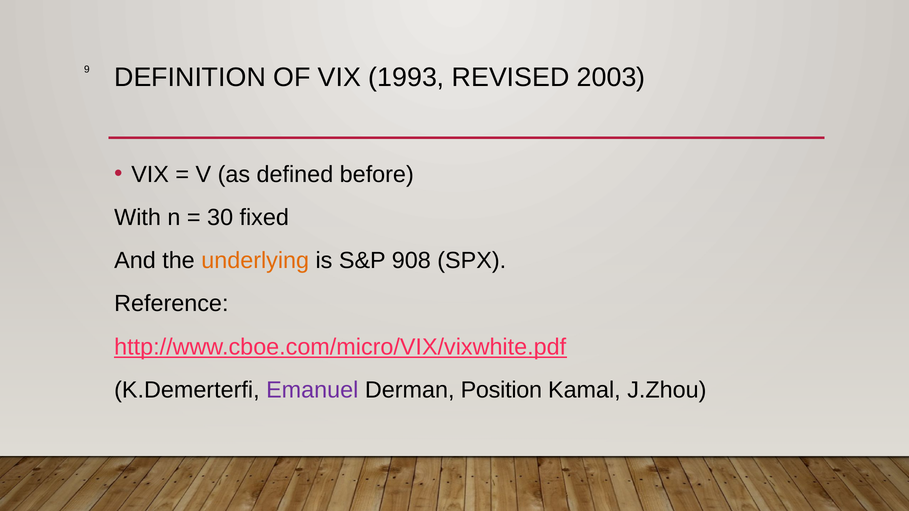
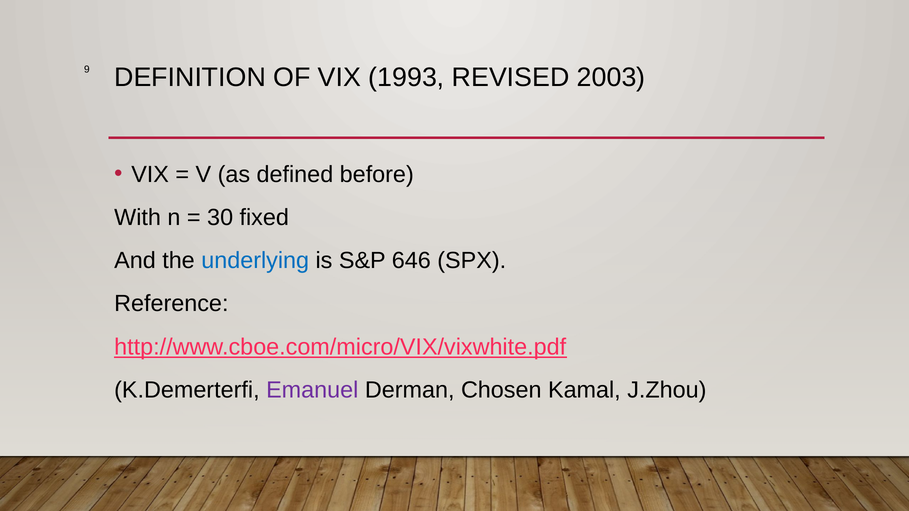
underlying colour: orange -> blue
908: 908 -> 646
Position: Position -> Chosen
